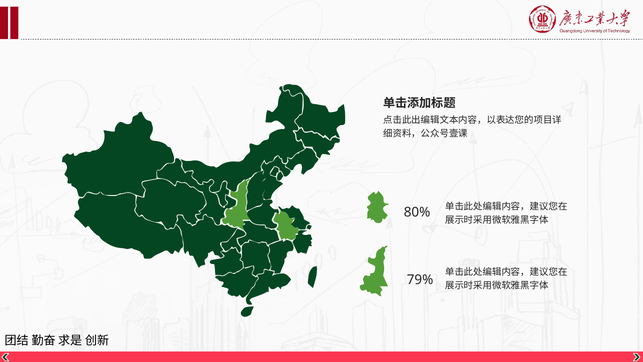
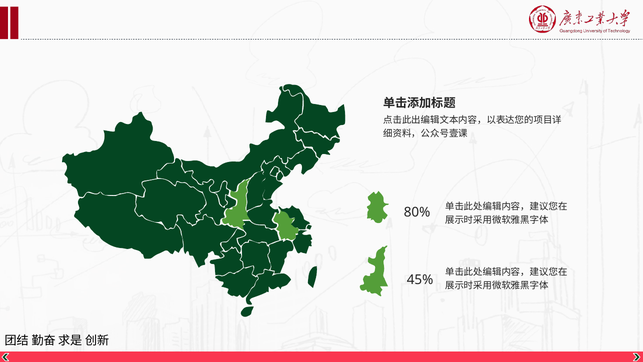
79%: 79% -> 45%
